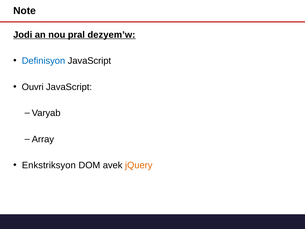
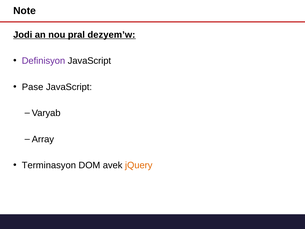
Definisyon colour: blue -> purple
Ouvri: Ouvri -> Pase
Enkstriksyon: Enkstriksyon -> Terminasyon
